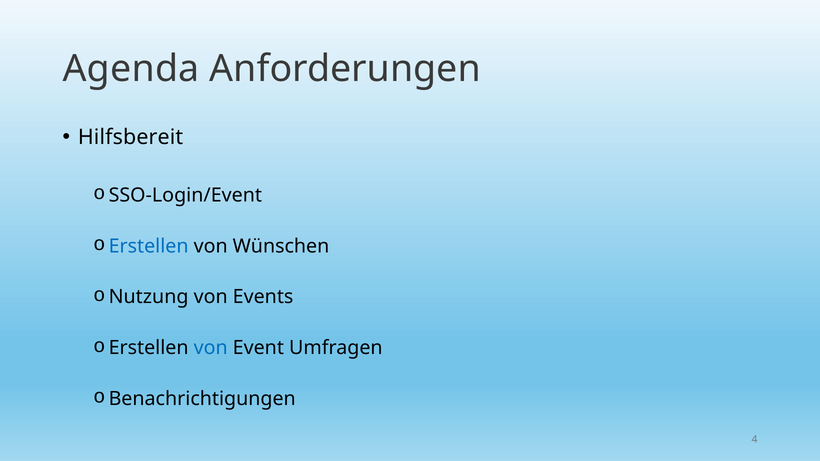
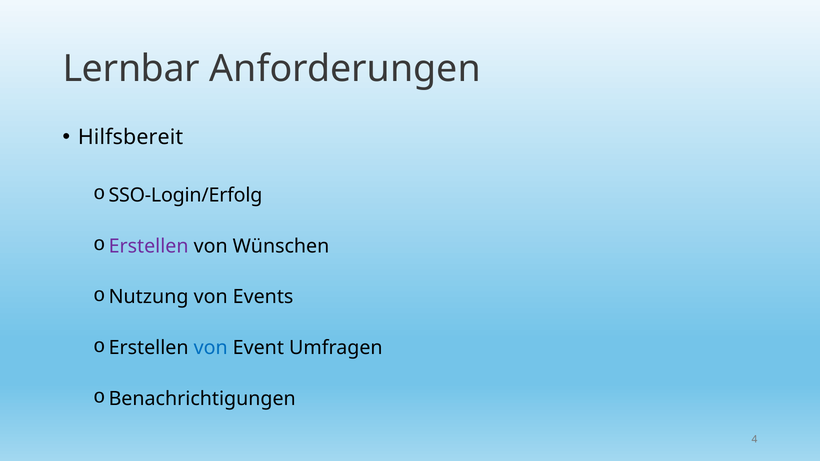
Agenda: Agenda -> Lernbar
SSO-Login/Event: SSO-Login/Event -> SSO-Login/Erfolg
Erstellen at (149, 246) colour: blue -> purple
